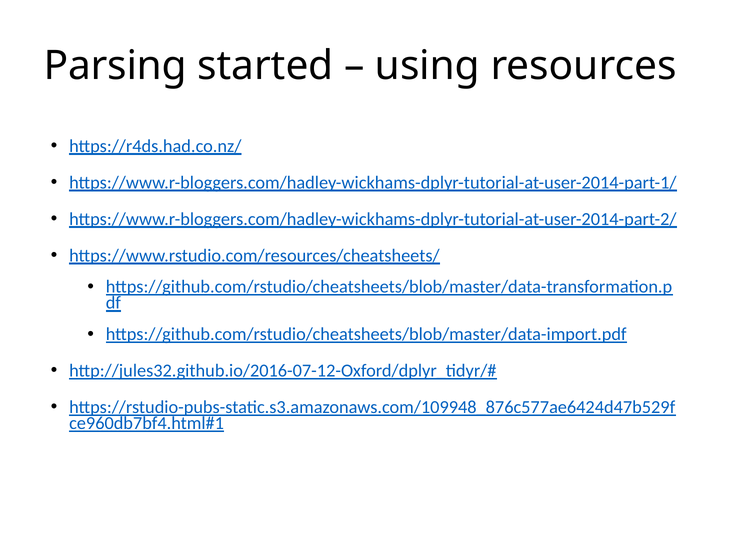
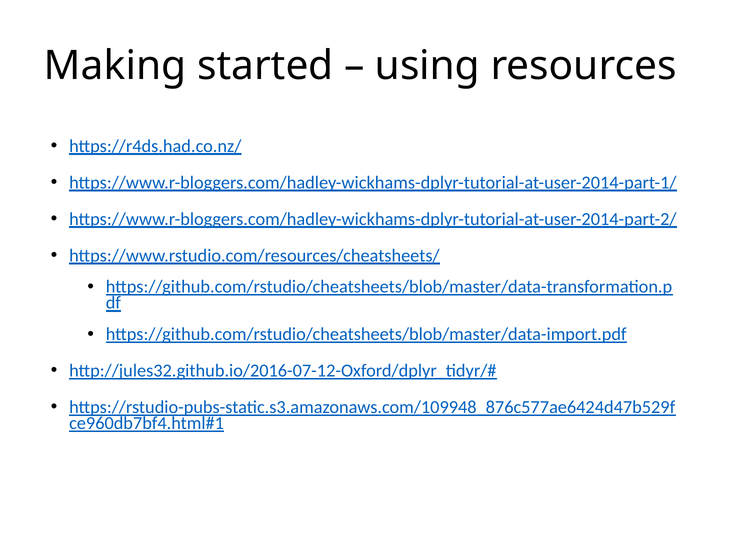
Parsing: Parsing -> Making
